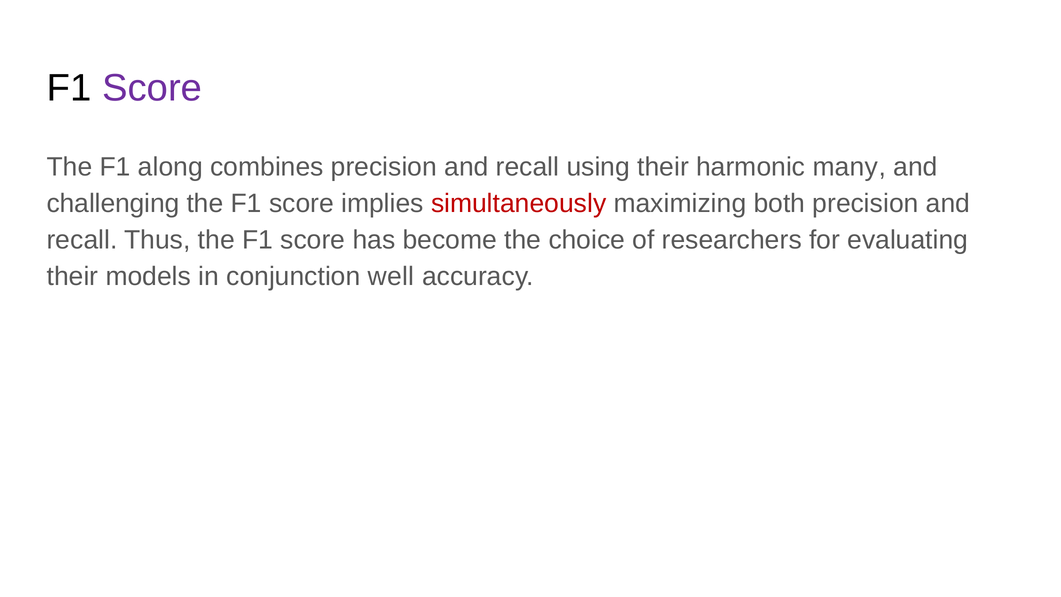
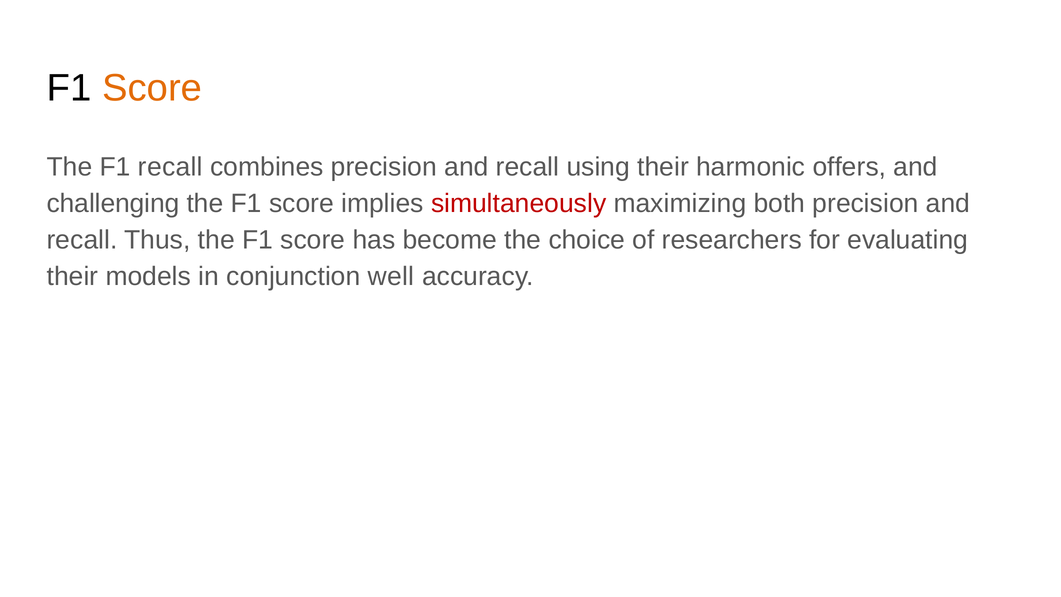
Score at (152, 88) colour: purple -> orange
F1 along: along -> recall
many: many -> offers
